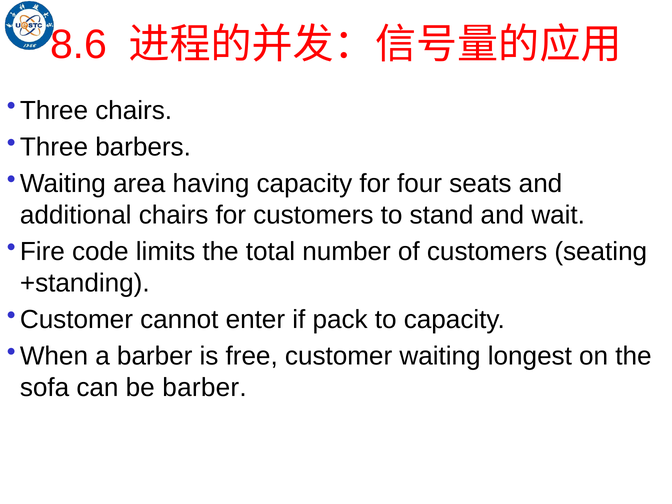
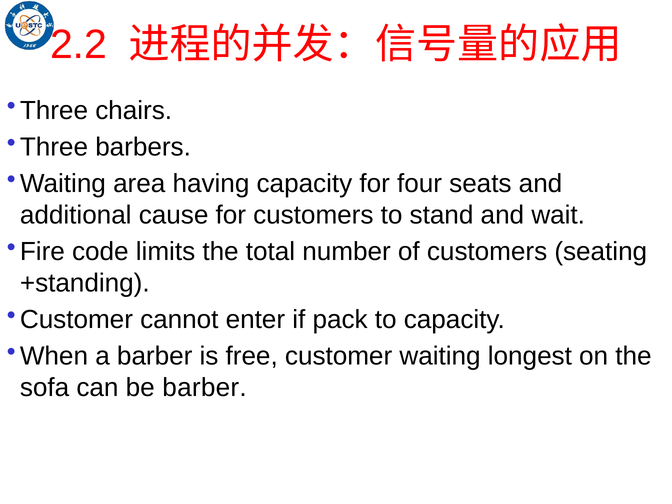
8.6: 8.6 -> 2.2
additional chairs: chairs -> cause
